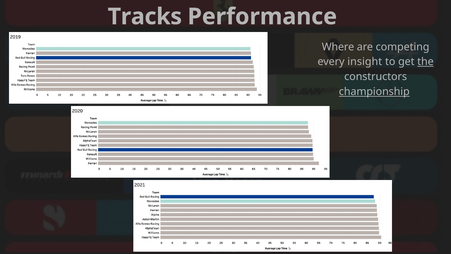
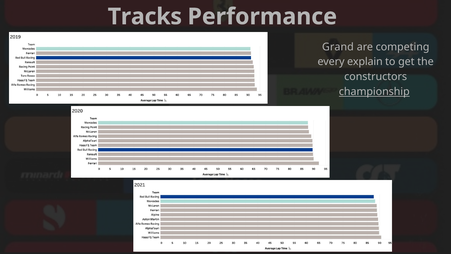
Where: Where -> Grand
insight: insight -> explain
the underline: present -> none
